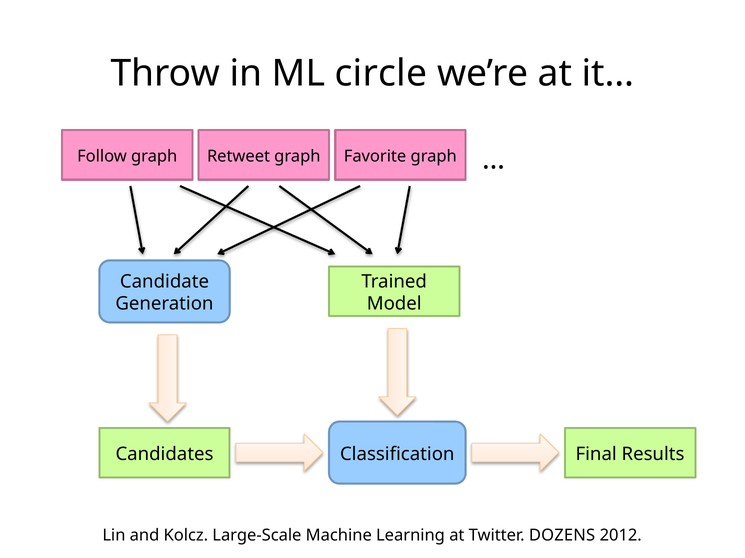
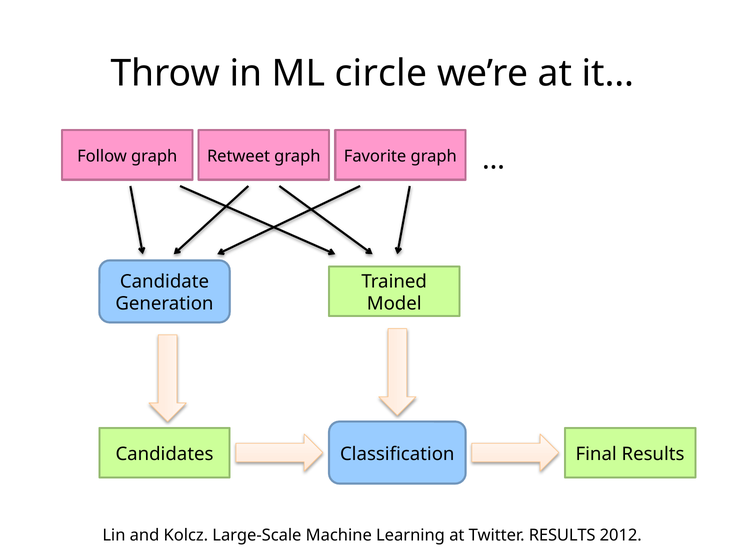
Twitter DOZENS: DOZENS -> RESULTS
